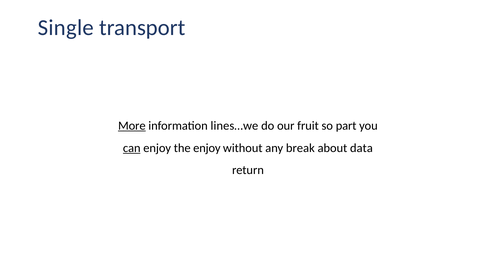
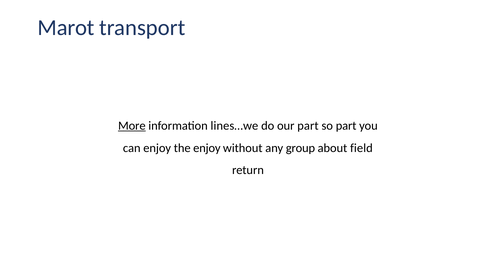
Single: Single -> Marot
our fruit: fruit -> part
can underline: present -> none
break: break -> group
data: data -> field
